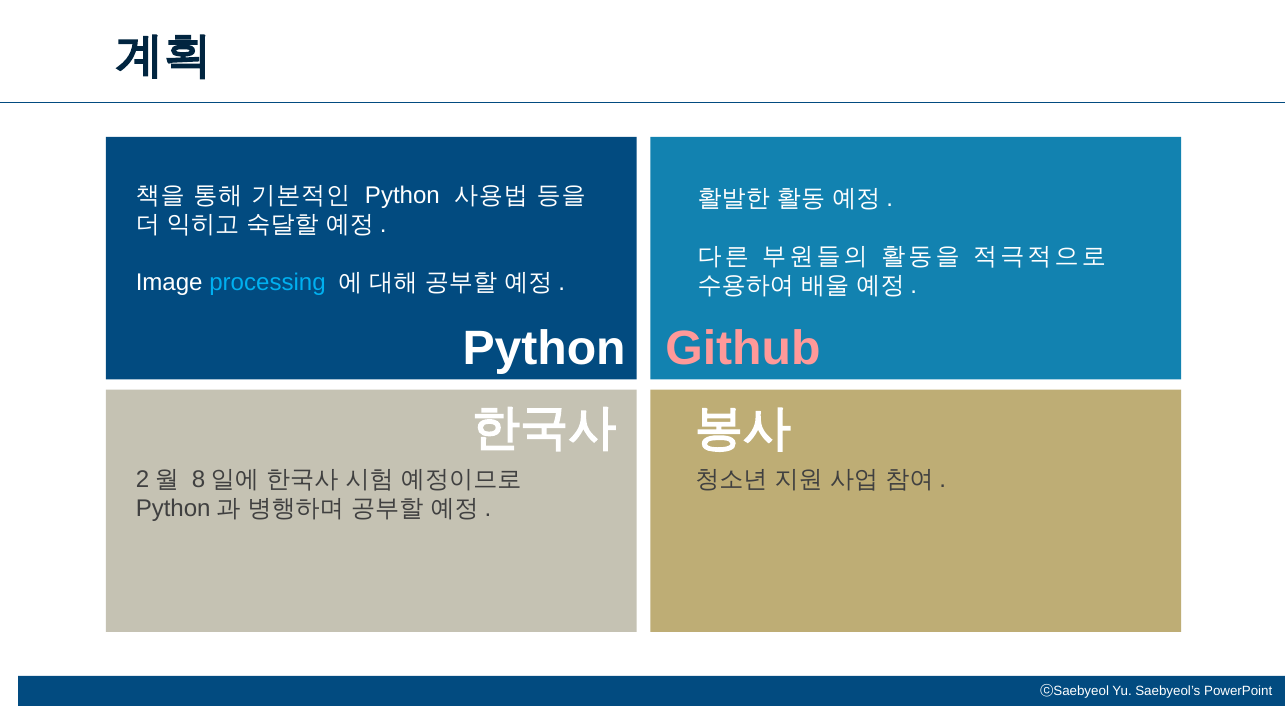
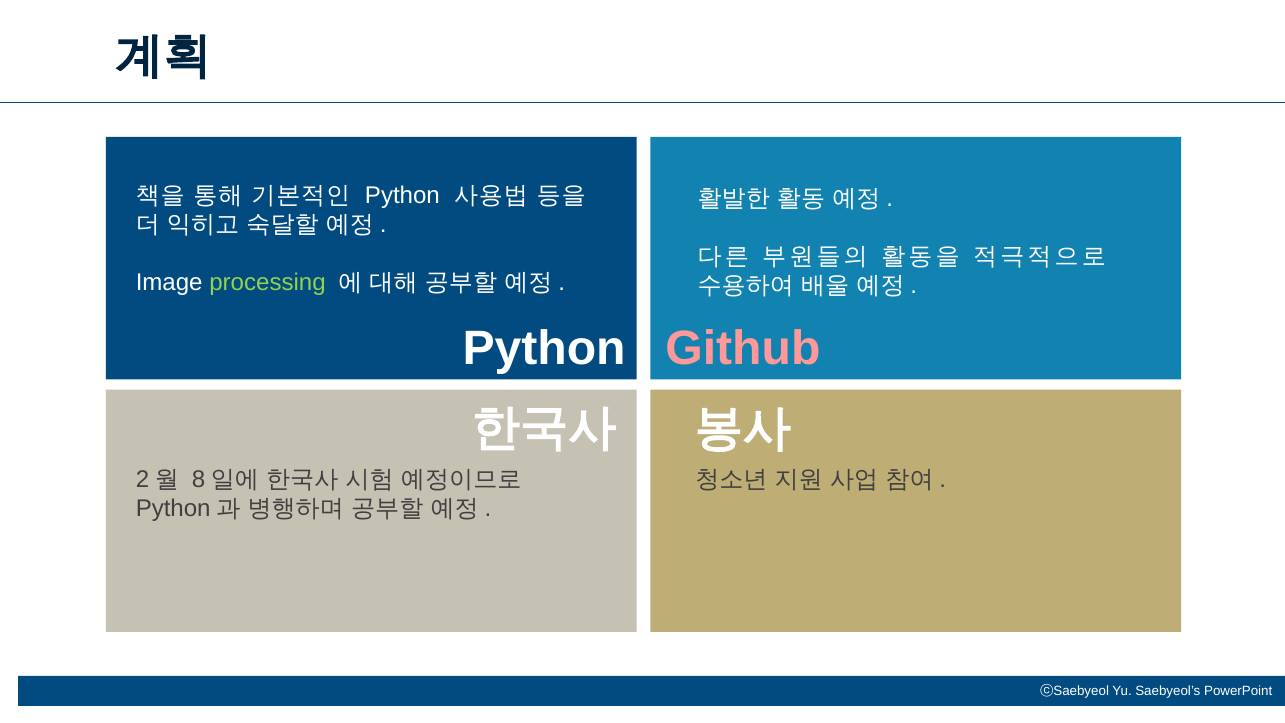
processing colour: light blue -> light green
